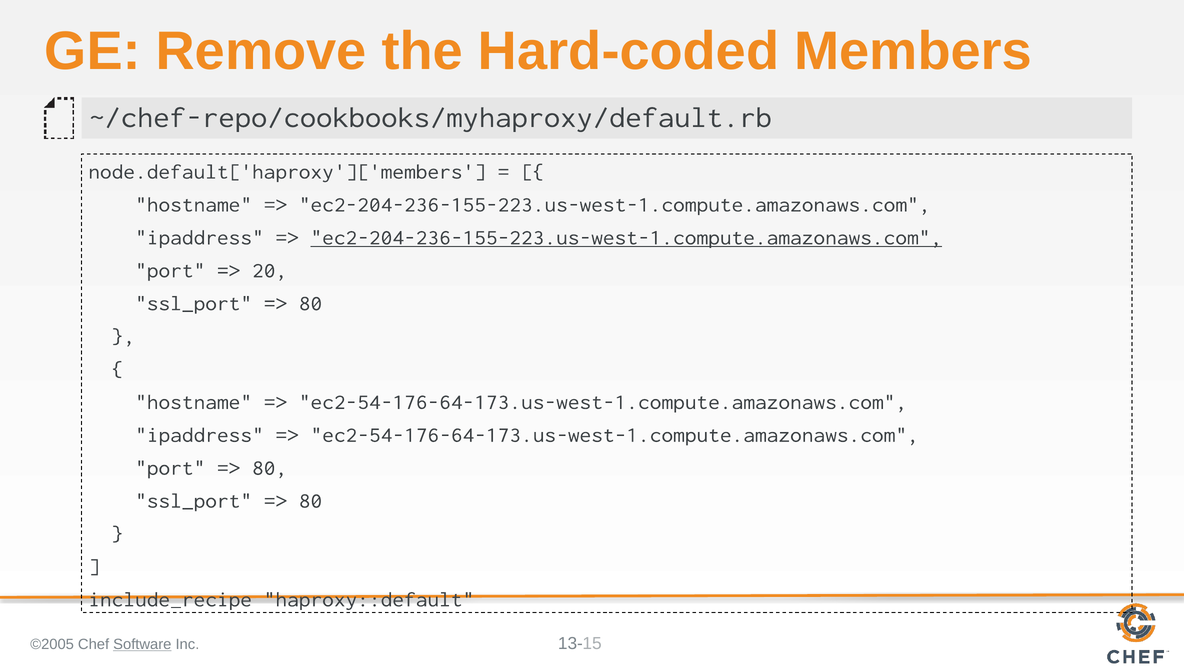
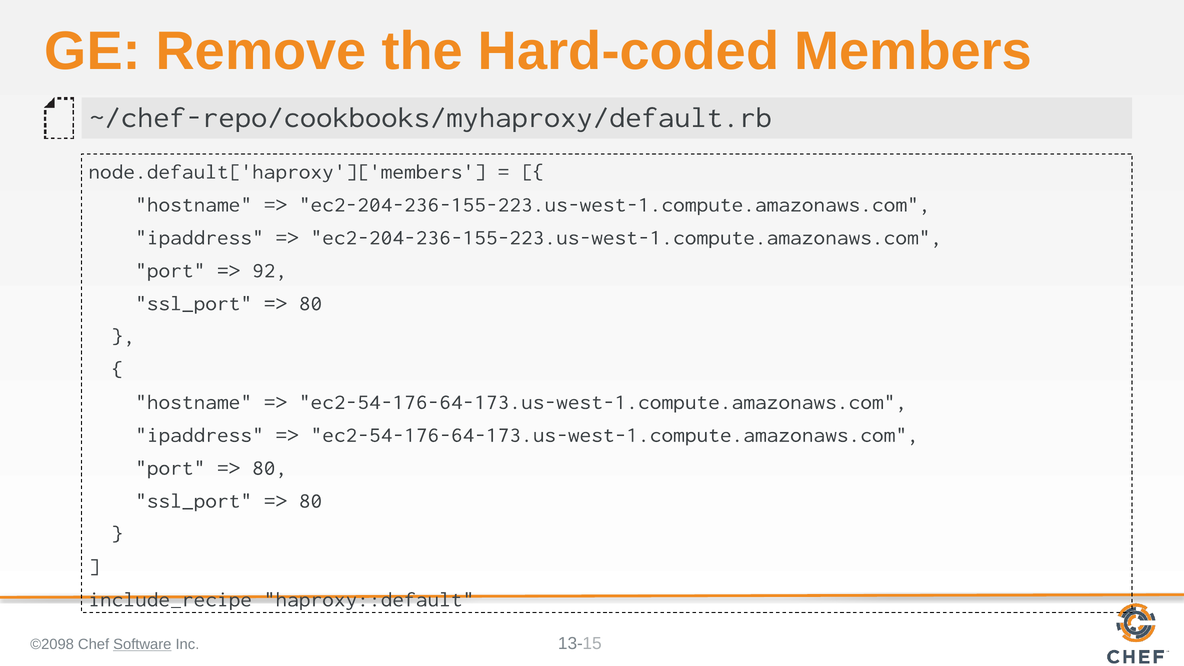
ec2-204-236-155-223.us-west-1.compute.amazonaws.com at (626, 237) underline: present -> none
20: 20 -> 92
©2005: ©2005 -> ©2098
